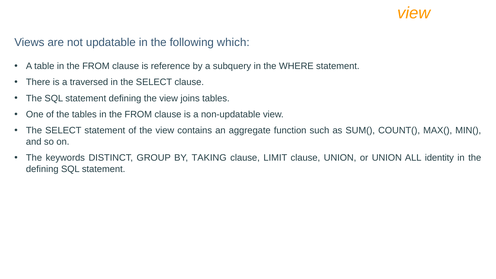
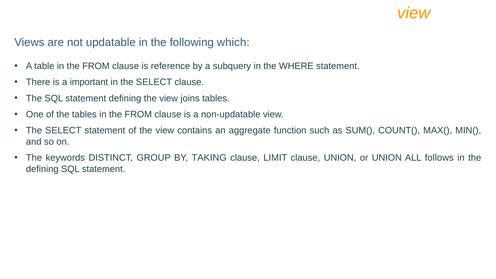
traversed: traversed -> important
identity: identity -> follows
